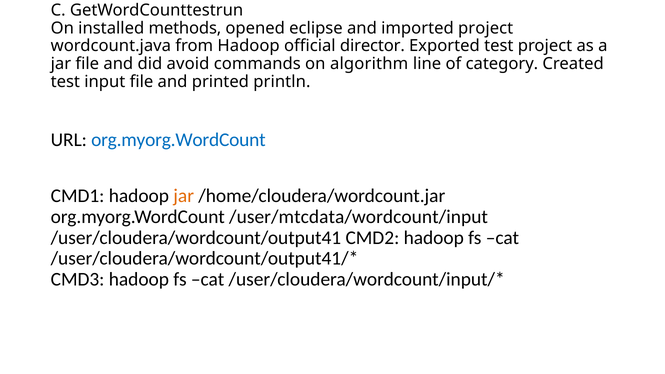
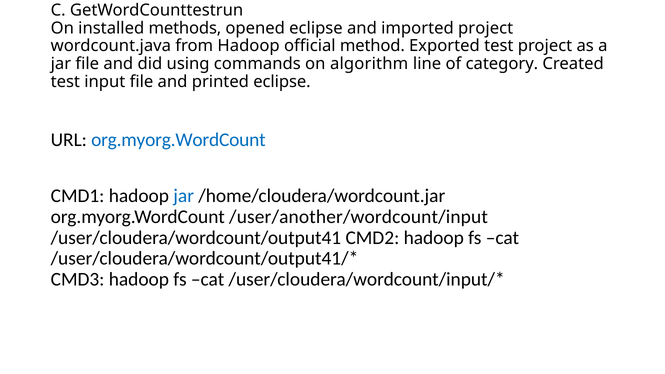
director: director -> method
avoid: avoid -> using
printed println: println -> eclipse
jar at (184, 196) colour: orange -> blue
/user/mtcdata/wordcount/input: /user/mtcdata/wordcount/input -> /user/another/wordcount/input
